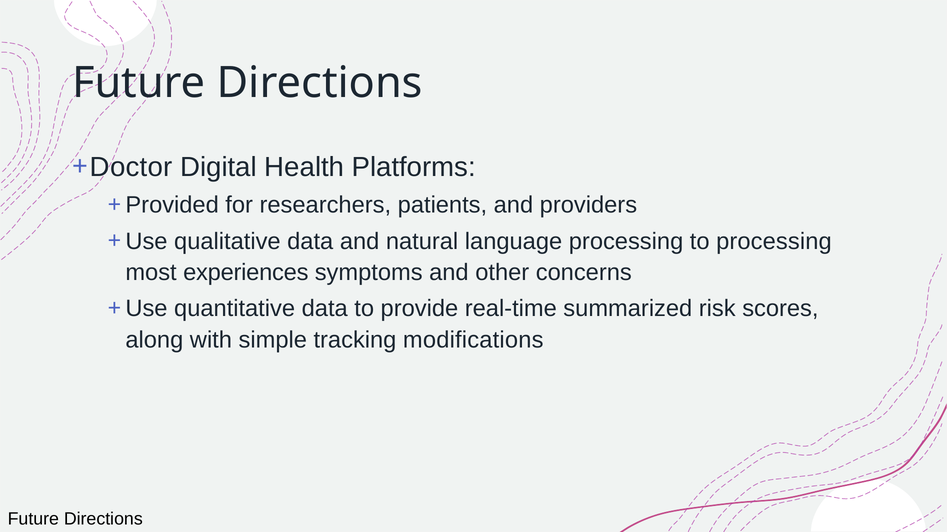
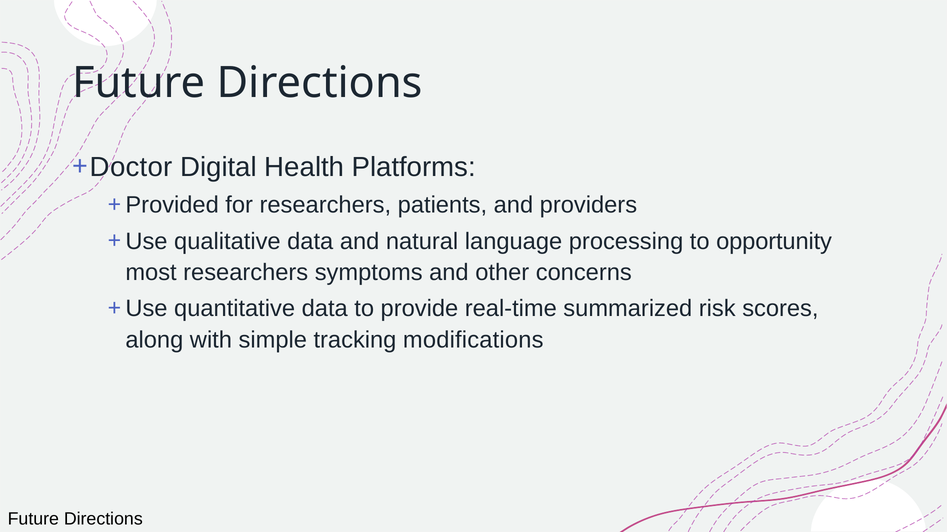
to processing: processing -> opportunity
most experiences: experiences -> researchers
